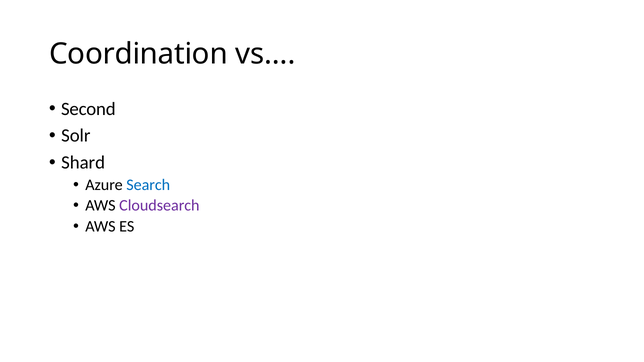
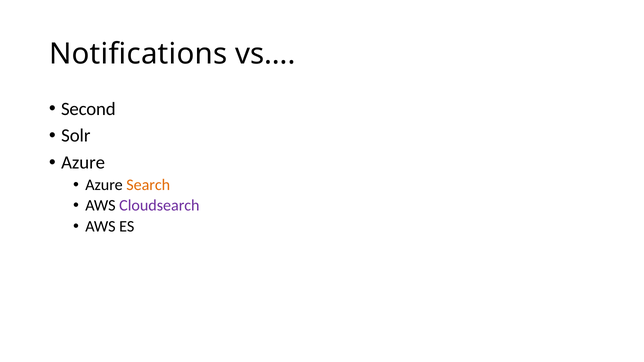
Coordination: Coordination -> Notifications
Shard at (83, 163): Shard -> Azure
Search colour: blue -> orange
